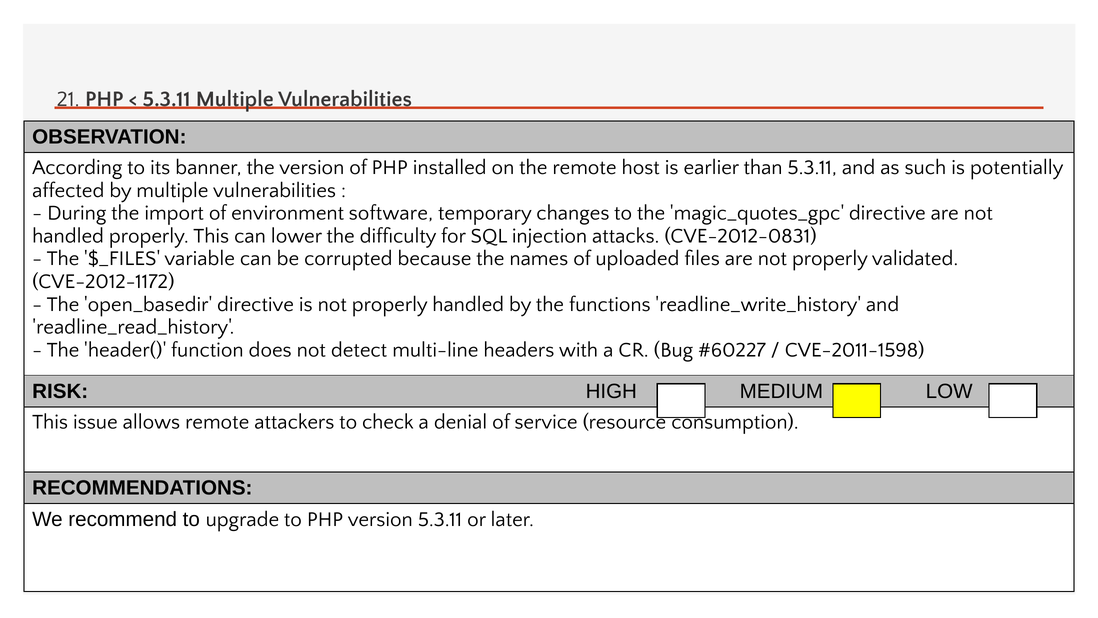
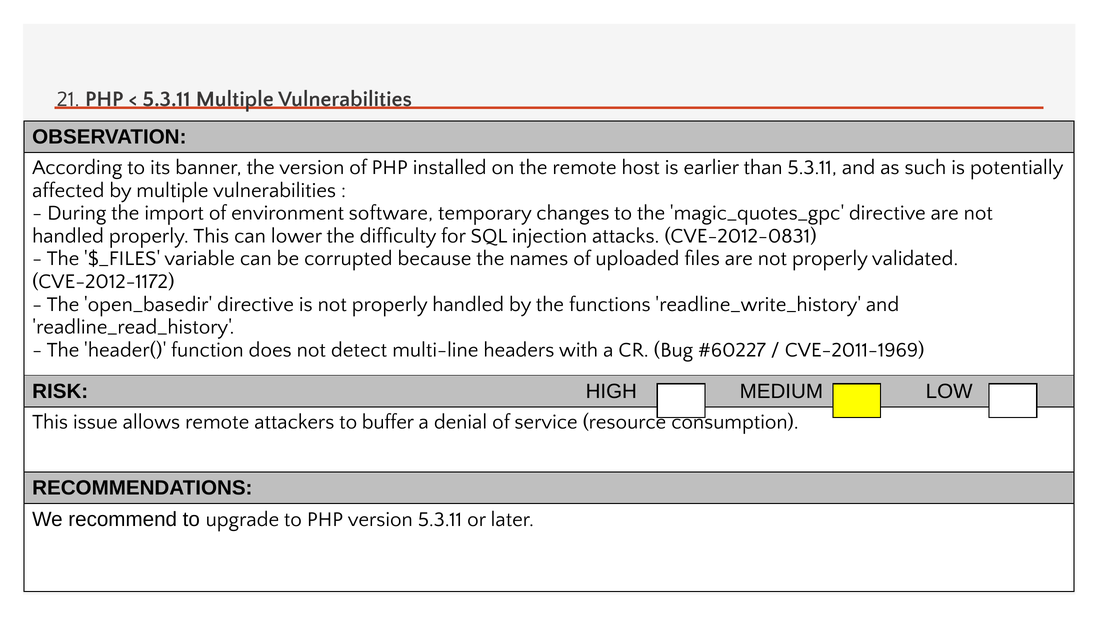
CVE-2011-1598: CVE-2011-1598 -> CVE-2011-1969
check: check -> buffer
